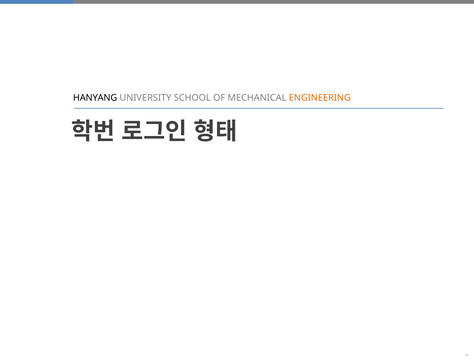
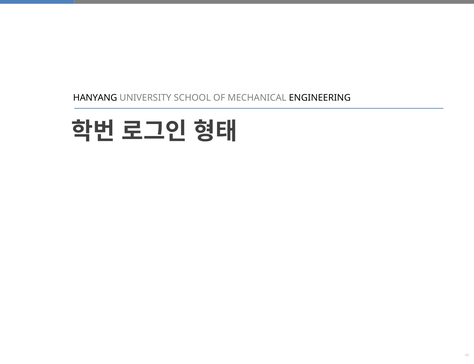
ENGINEERING colour: orange -> black
